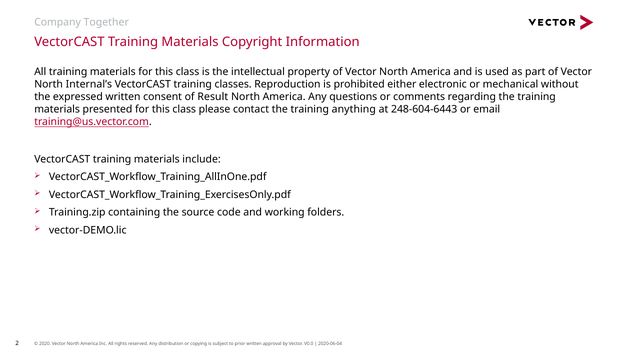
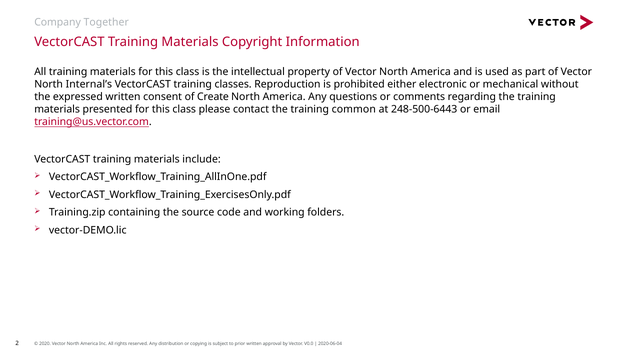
Result: Result -> Create
anything: anything -> common
248-604-6443: 248-604-6443 -> 248-500-6443
